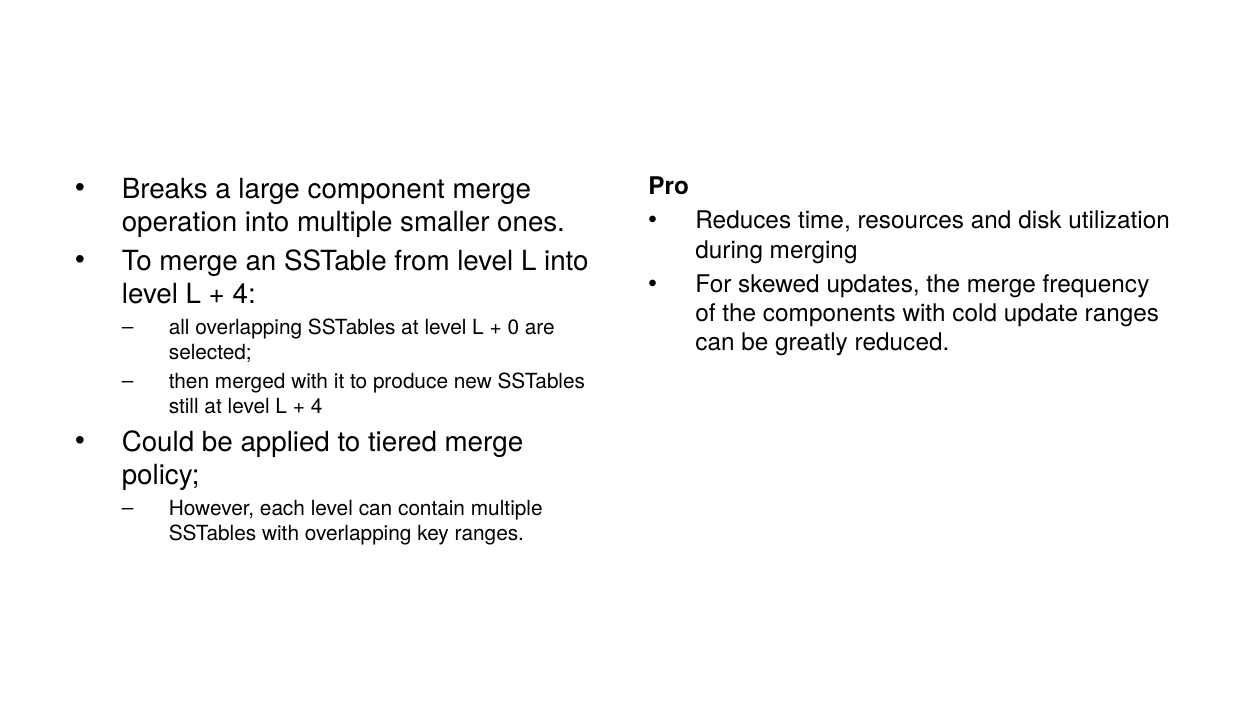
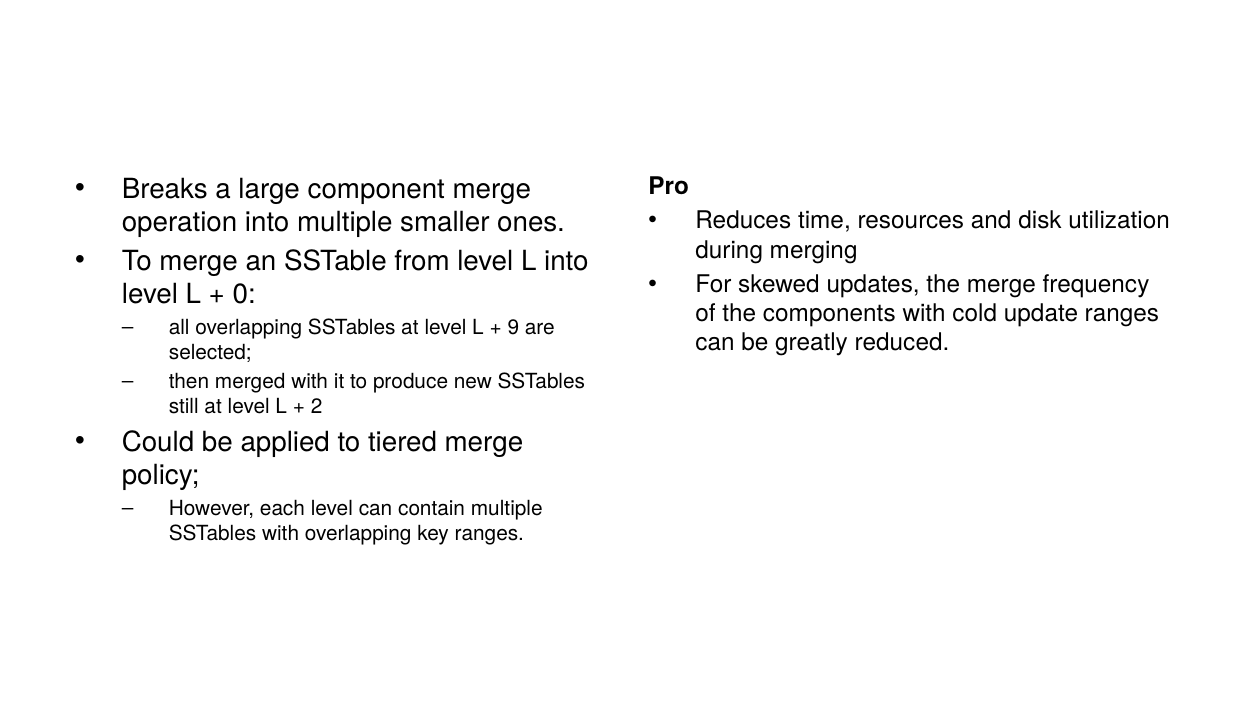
4 at (244, 295): 4 -> 0
0: 0 -> 9
4 at (317, 407): 4 -> 2
